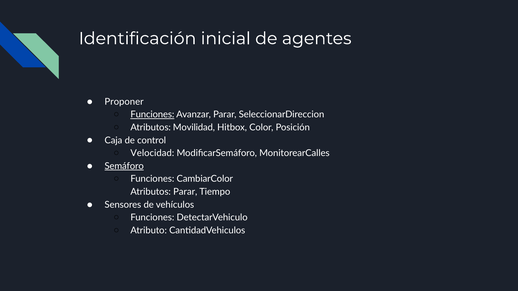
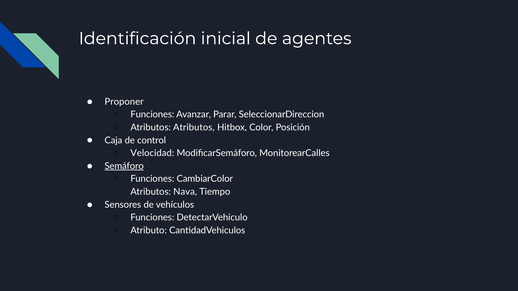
Funciones at (152, 115) underline: present -> none
Atributos Movilidad: Movilidad -> Atributos
Atributos Parar: Parar -> Nava
